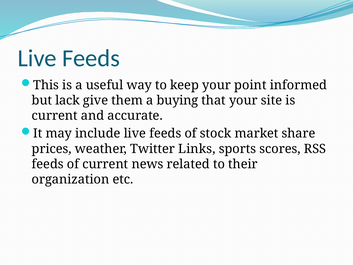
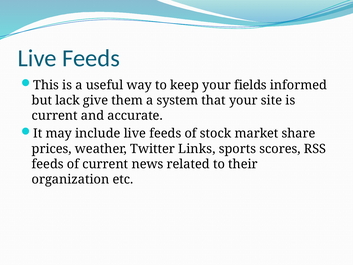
point: point -> fields
buying: buying -> system
